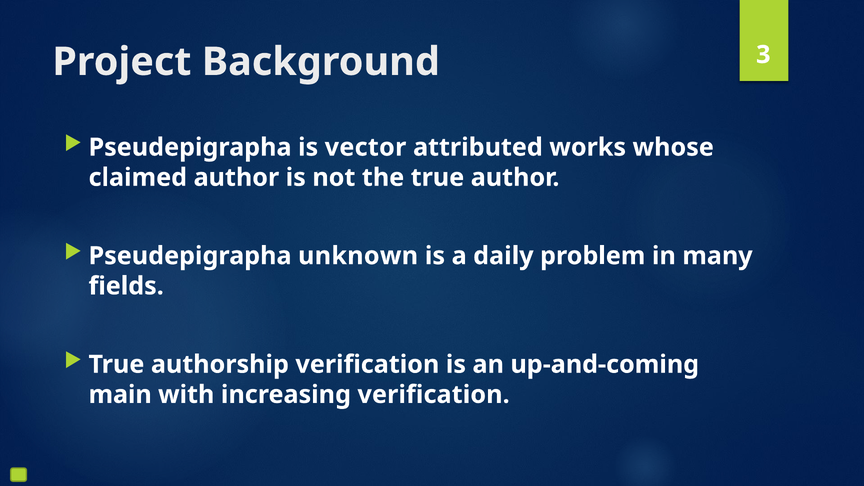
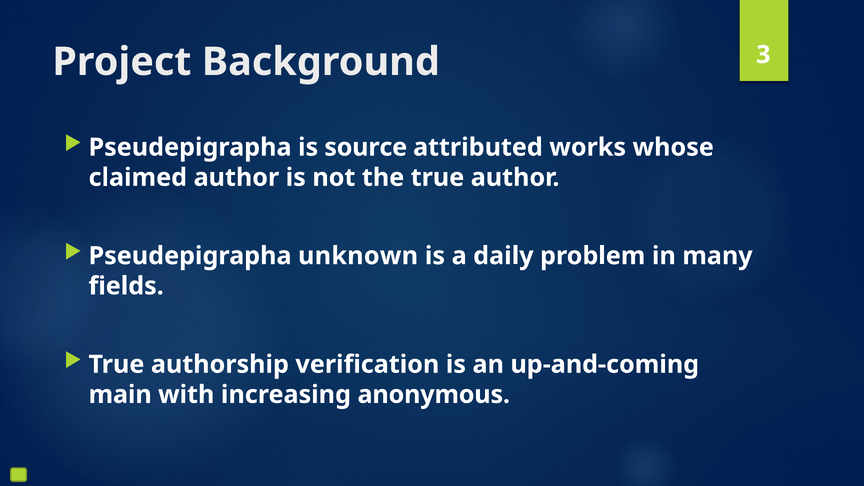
vector: vector -> source
increasing verification: verification -> anonymous
